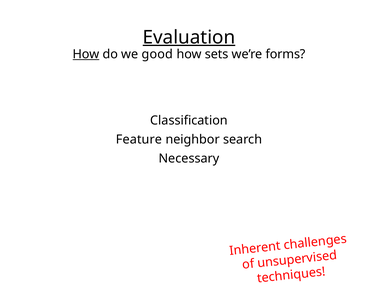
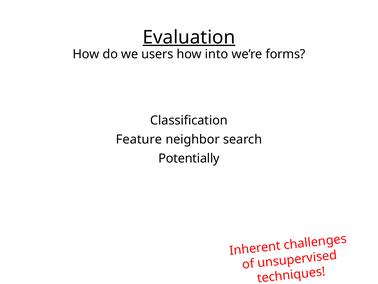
How at (86, 54) underline: present -> none
good: good -> users
sets: sets -> into
Necessary: Necessary -> Potentially
